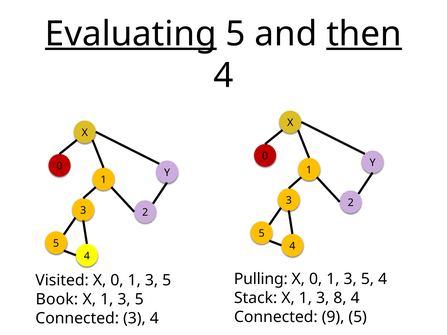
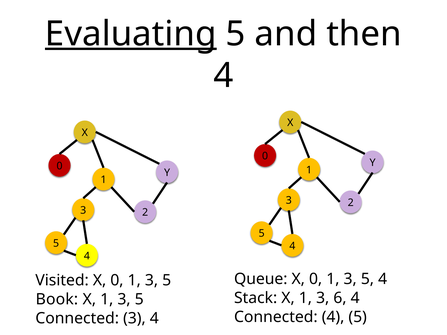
then underline: present -> none
Pulling: Pulling -> Queue
8: 8 -> 6
Connected 9: 9 -> 4
